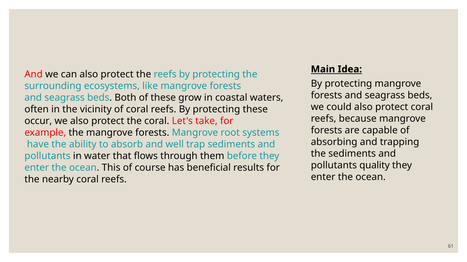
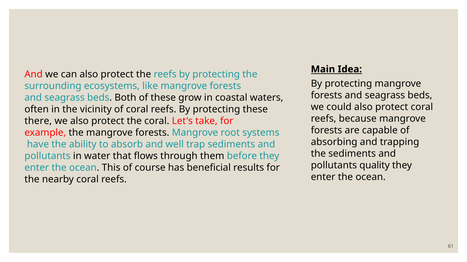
occur: occur -> there
